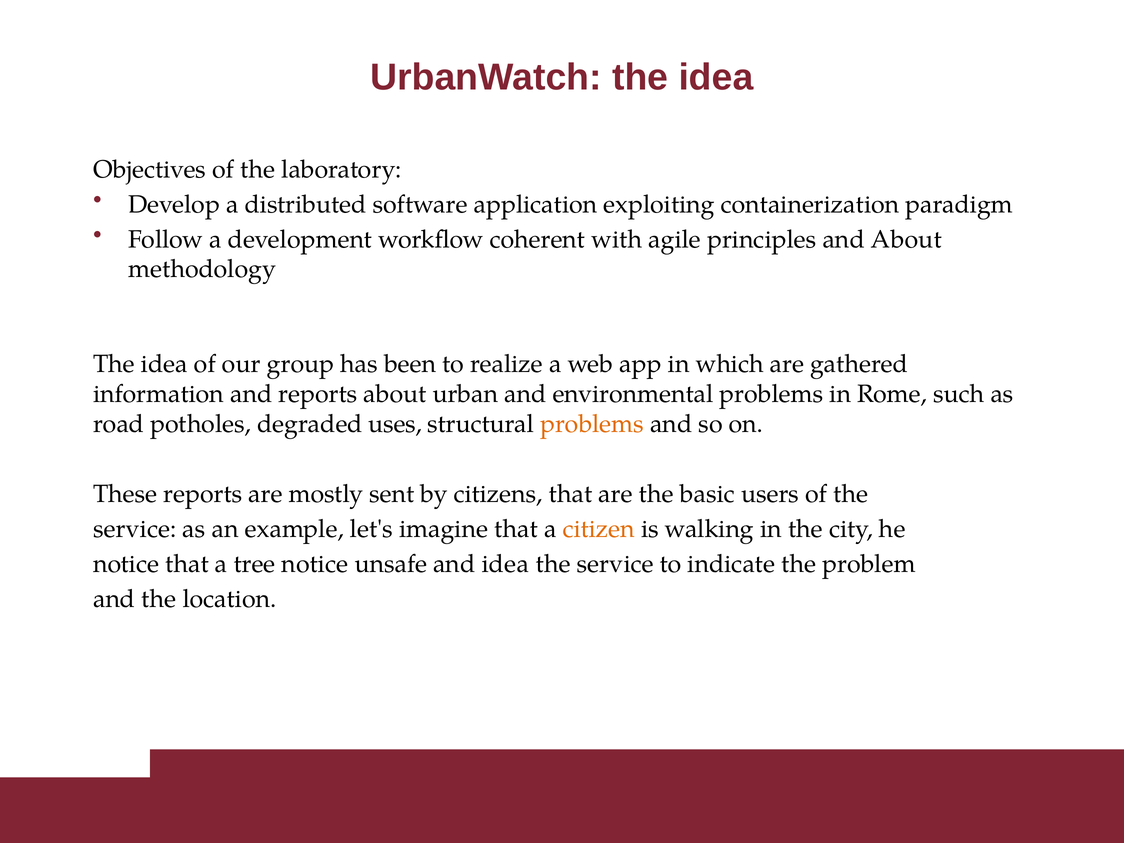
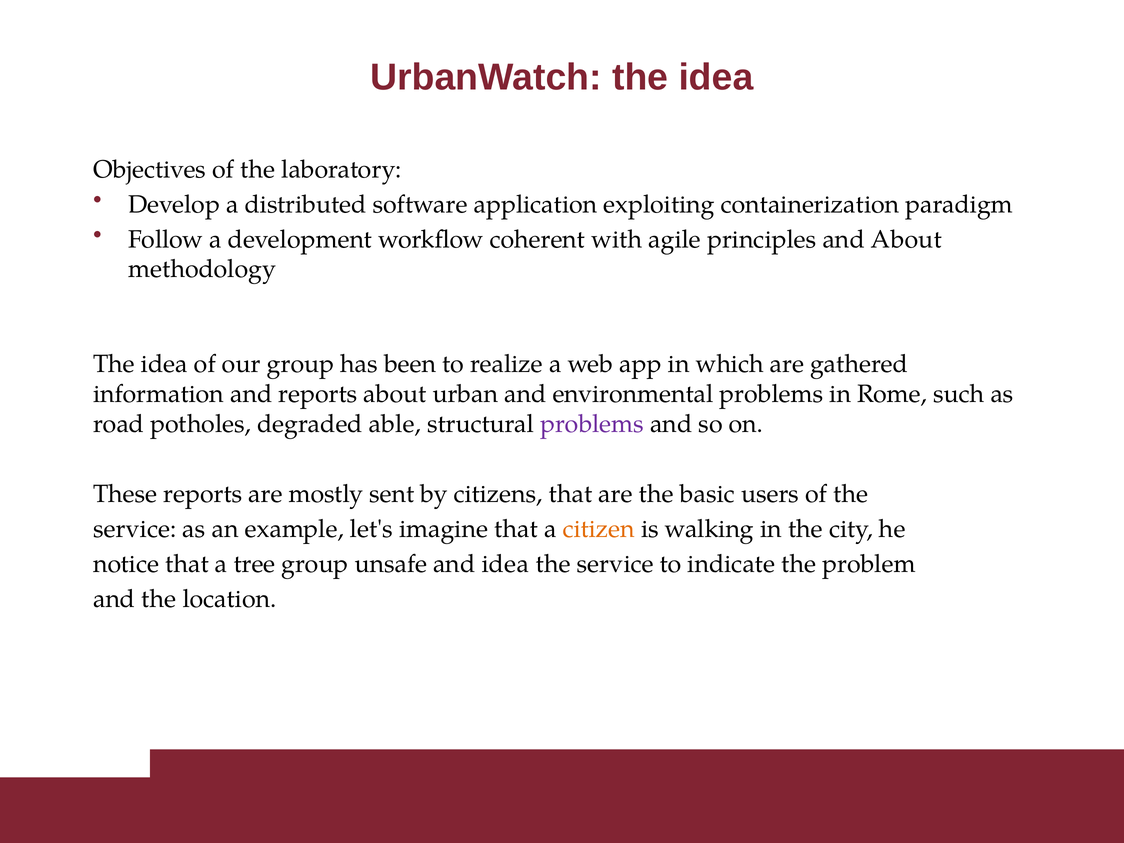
uses: uses -> able
problems at (592, 424) colour: orange -> purple
tree notice: notice -> group
